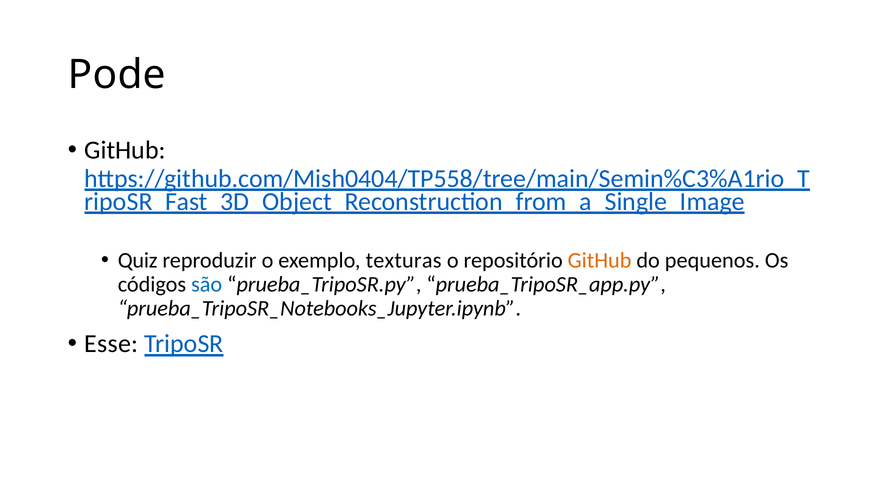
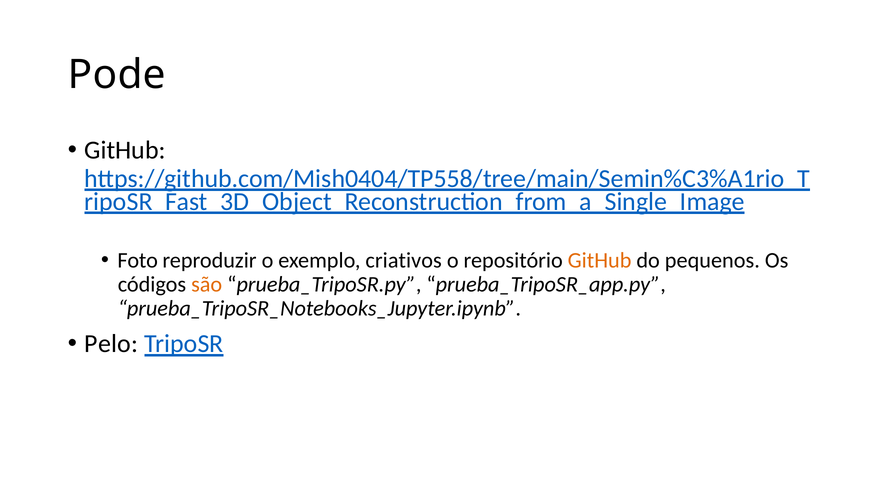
Quiz: Quiz -> Foto
texturas: texturas -> criativos
são colour: blue -> orange
Esse: Esse -> Pelo
